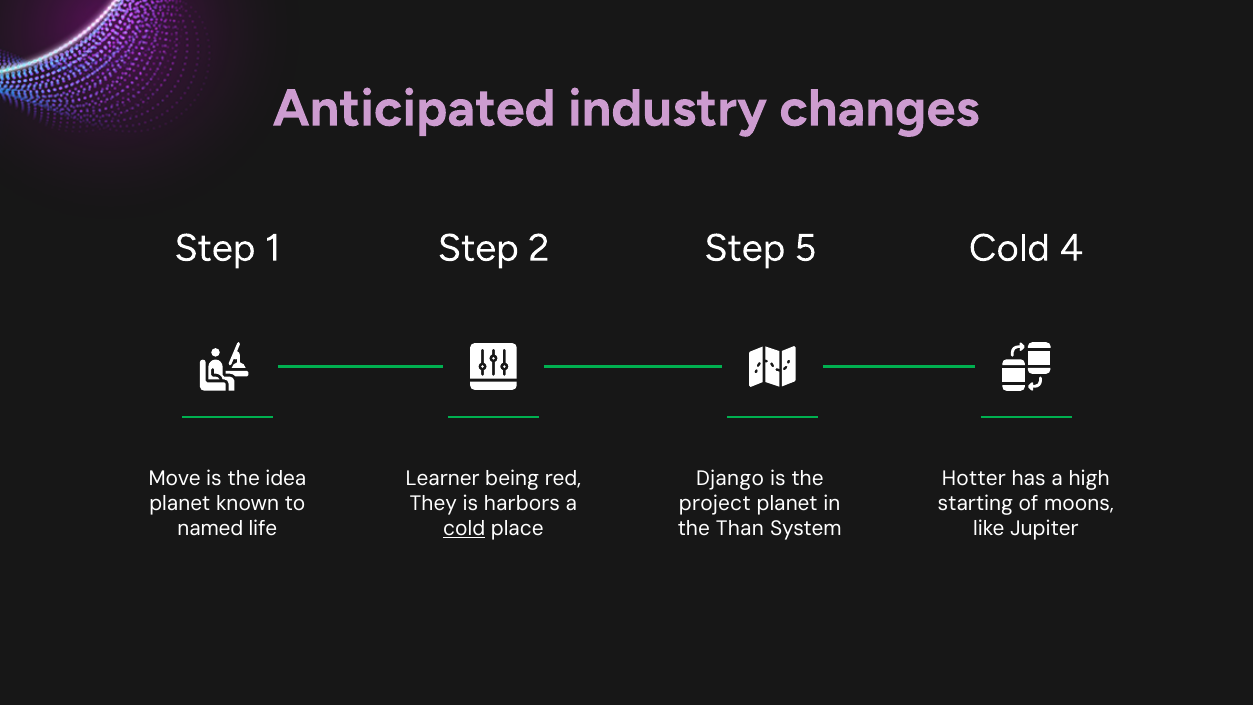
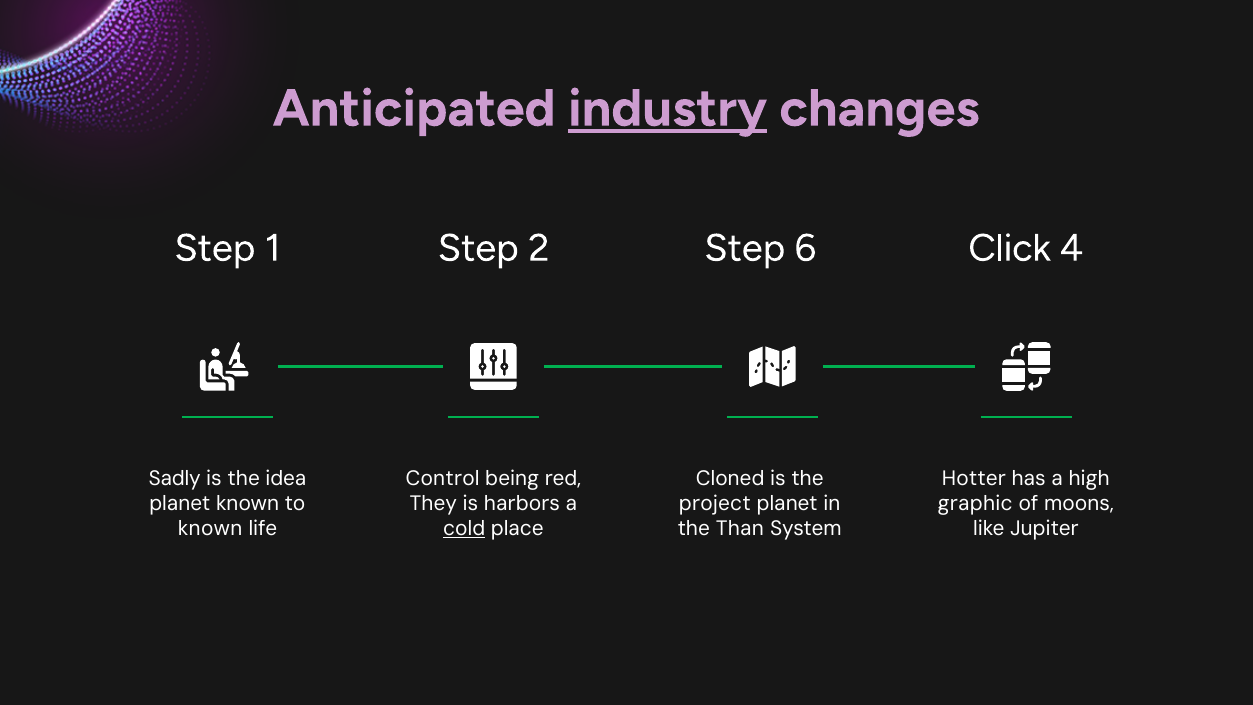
industry underline: none -> present
5: 5 -> 6
1 Cold: Cold -> Click
Move: Move -> Sadly
Learner: Learner -> Control
Django: Django -> Cloned
starting: starting -> graphic
named at (210, 529): named -> known
